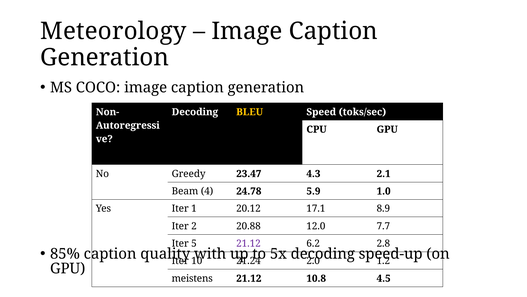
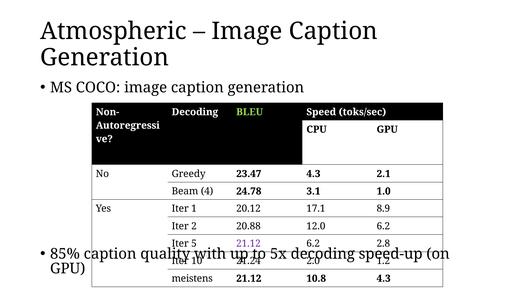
Meteorology: Meteorology -> Atmospheric
BLEU colour: yellow -> light green
5.9: 5.9 -> 3.1
12.0 7.7: 7.7 -> 6.2
10.8 4.5: 4.5 -> 4.3
